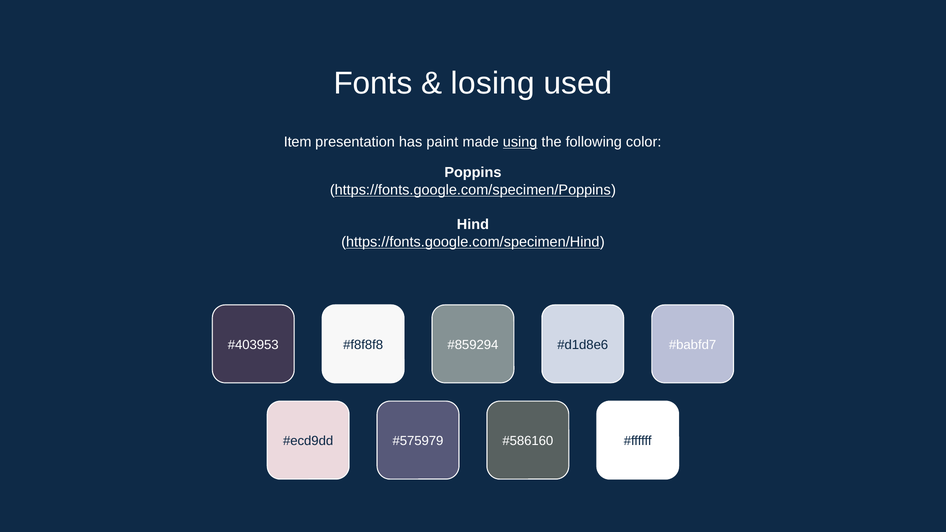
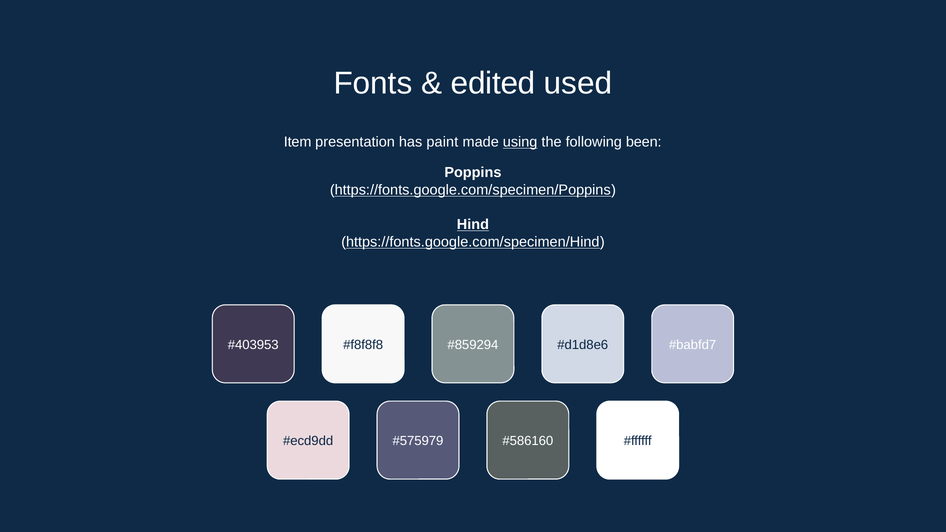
losing: losing -> edited
color: color -> been
Hind underline: none -> present
